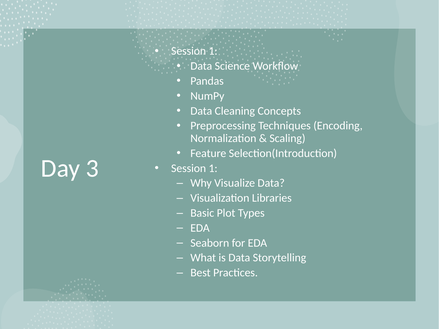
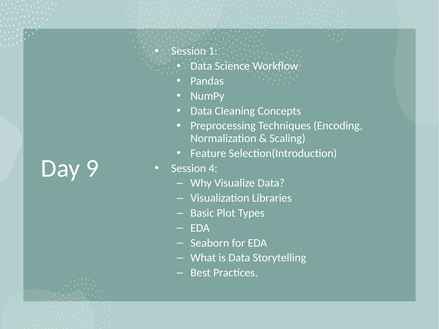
3: 3 -> 9
1 at (213, 168): 1 -> 4
